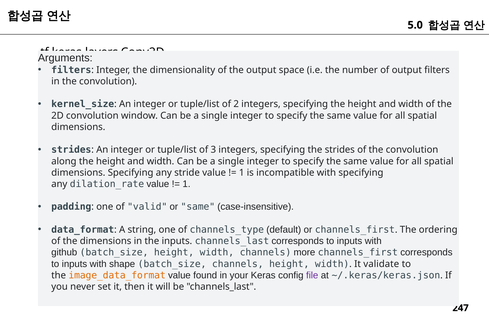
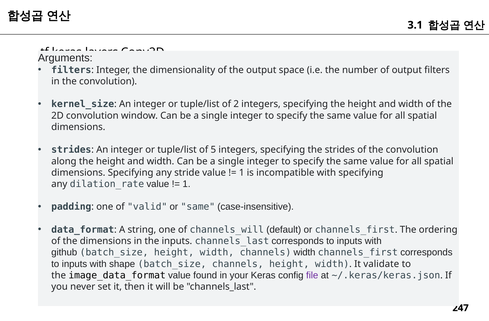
5.0: 5.0 -> 3.1
3: 3 -> 5
channels_type: channels_type -> channels_will
channels more: more -> width
image_data_format colour: orange -> black
